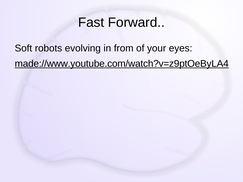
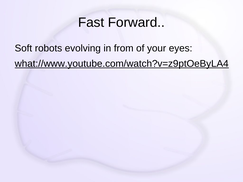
made://www.youtube.com/watch?v=z9ptOeByLA4: made://www.youtube.com/watch?v=z9ptOeByLA4 -> what://www.youtube.com/watch?v=z9ptOeByLA4
